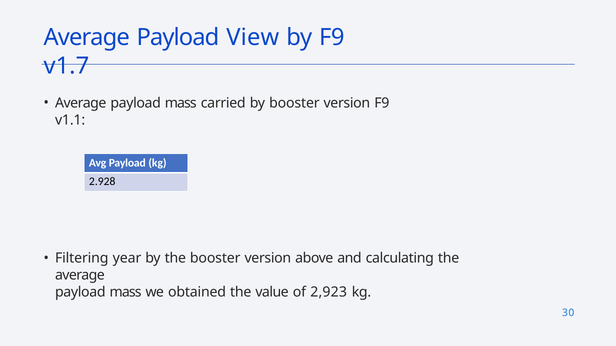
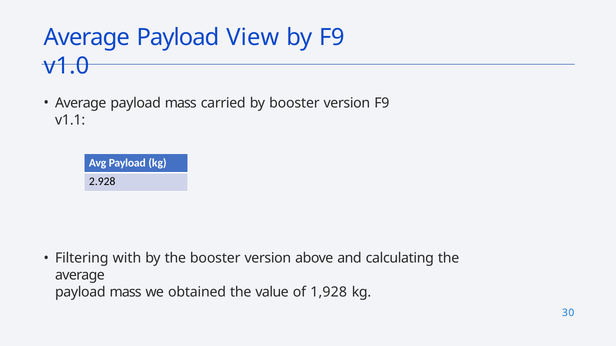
v1.7: v1.7 -> v1.0
year: year -> with
2,923: 2,923 -> 1,928
